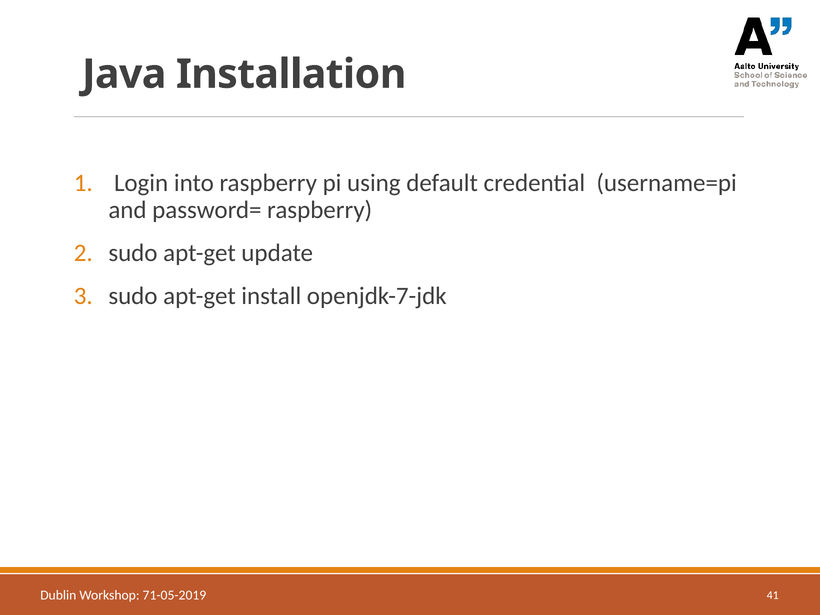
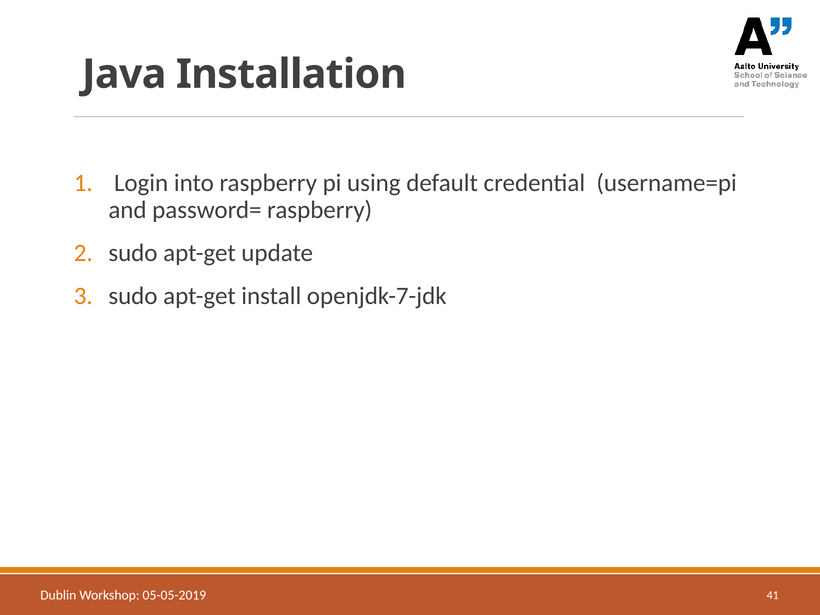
71-05-2019: 71-05-2019 -> 05-05-2019
